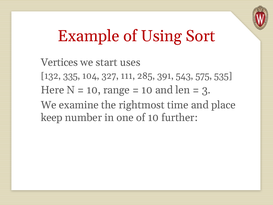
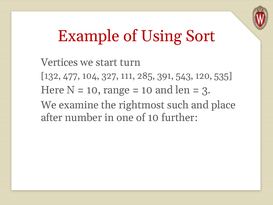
uses: uses -> turn
335: 335 -> 477
575: 575 -> 120
time: time -> such
keep: keep -> after
